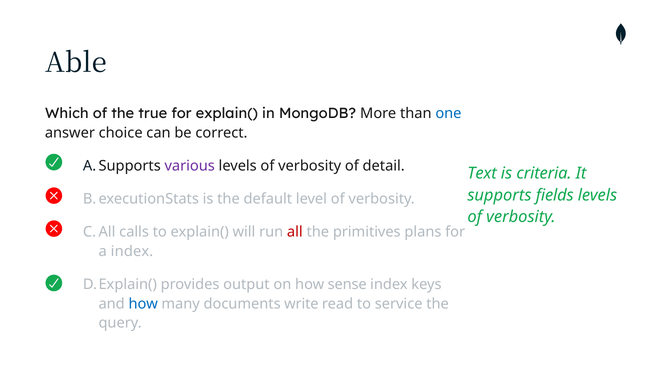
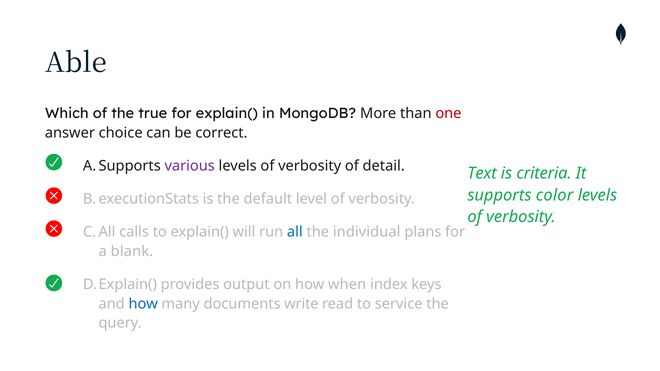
one colour: blue -> red
fields: fields -> color
all colour: red -> blue
primitives: primitives -> individual
a index: index -> blank
sense: sense -> when
